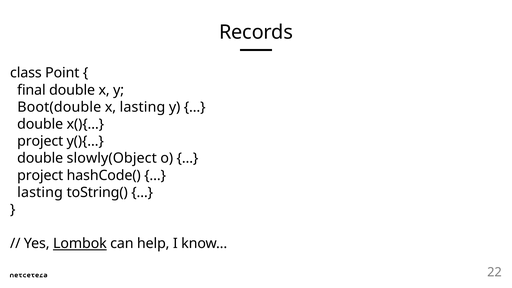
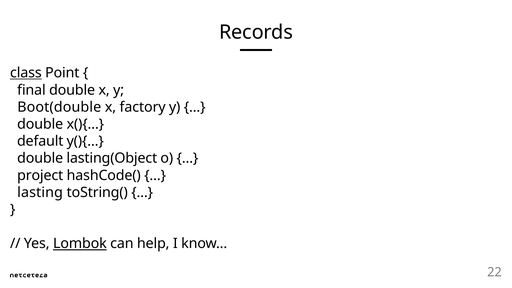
class underline: none -> present
x lasting: lasting -> factory
project at (40, 141): project -> default
slowly(Object: slowly(Object -> lasting(Object
